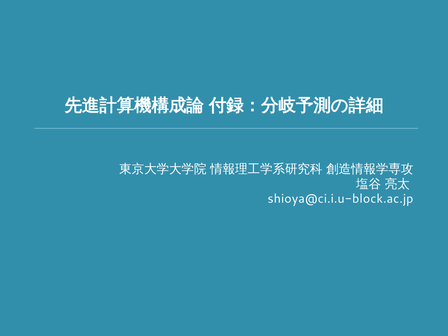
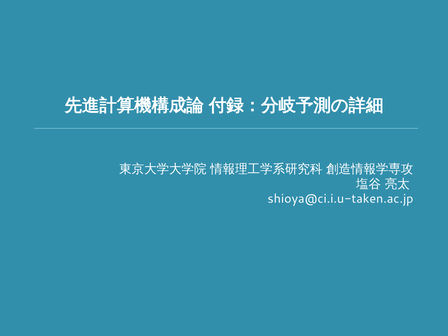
shioya@ci.i.u-block.ac.jp: shioya@ci.i.u-block.ac.jp -> shioya@ci.i.u-taken.ac.jp
